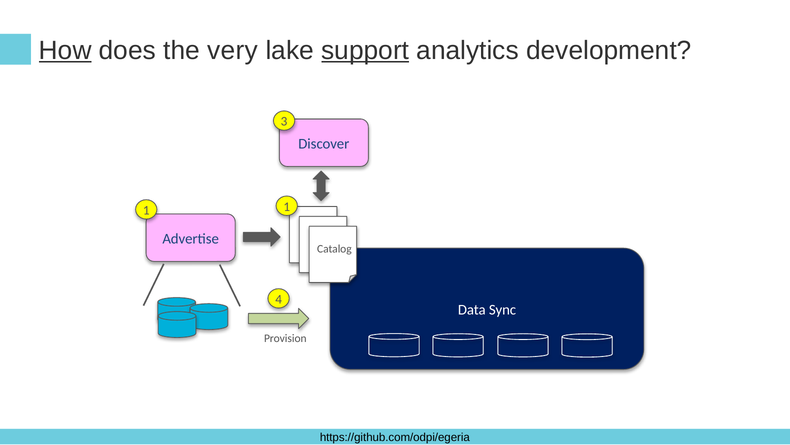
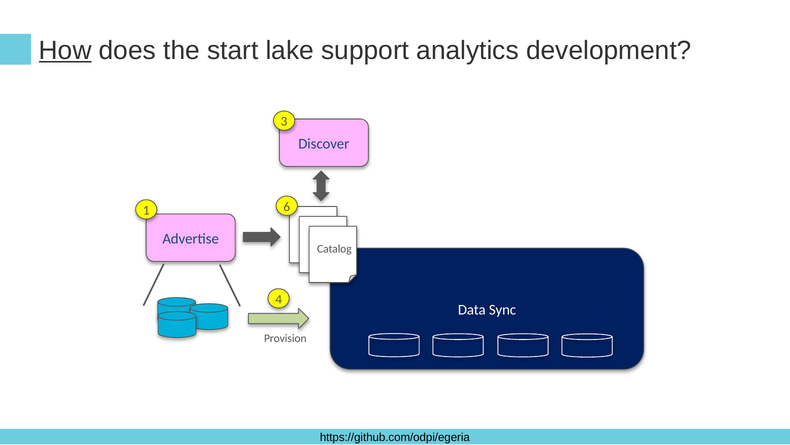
very: very -> start
support underline: present -> none
1 1: 1 -> 6
